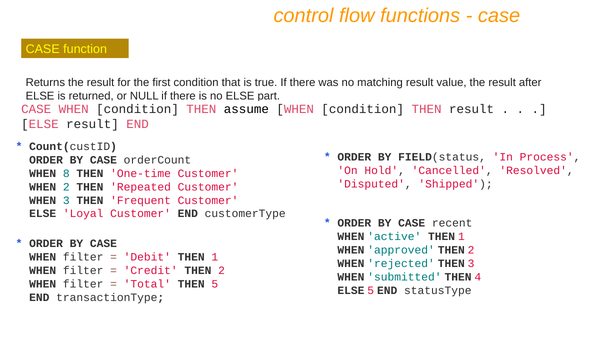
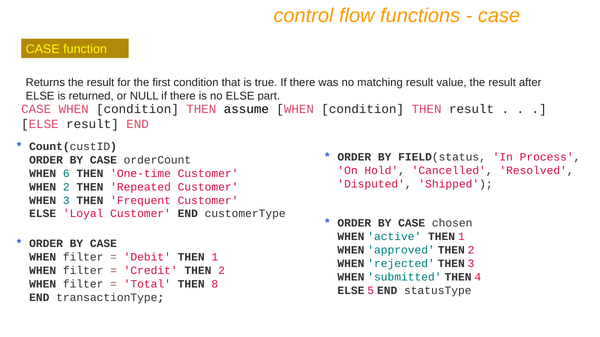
8: 8 -> 6
recent: recent -> chosen
THEN 5: 5 -> 8
